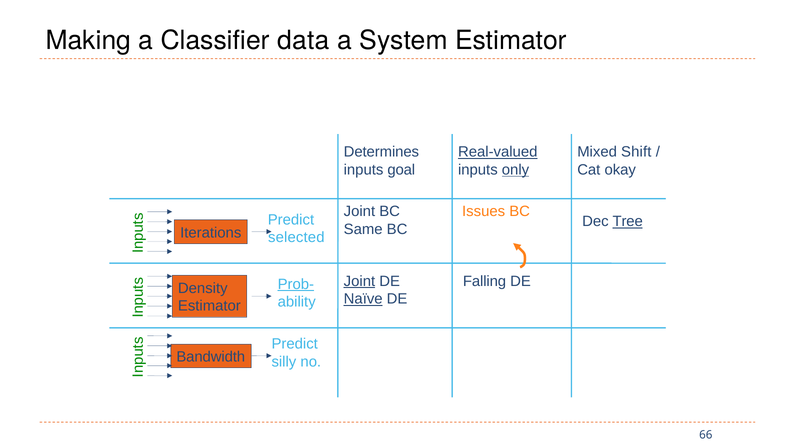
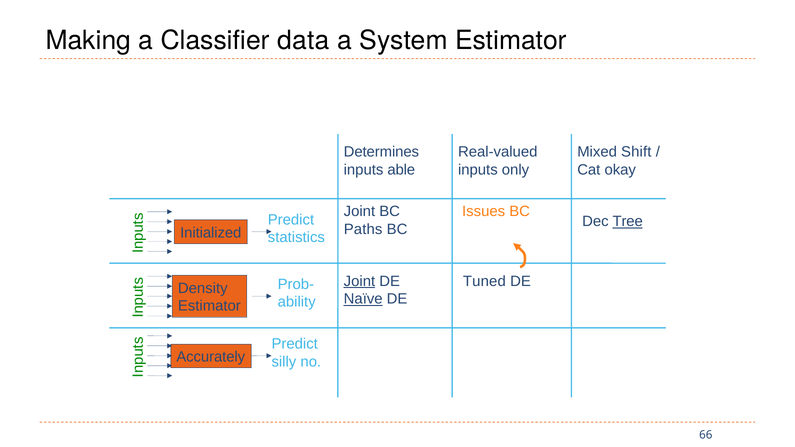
Real-valued underline: present -> none
goal: goal -> able
only underline: present -> none
Same: Same -> Paths
Iterations: Iterations -> Initialized
selected: selected -> statistics
Falling: Falling -> Tuned
Prob- underline: present -> none
Bandwidth: Bandwidth -> Accurately
